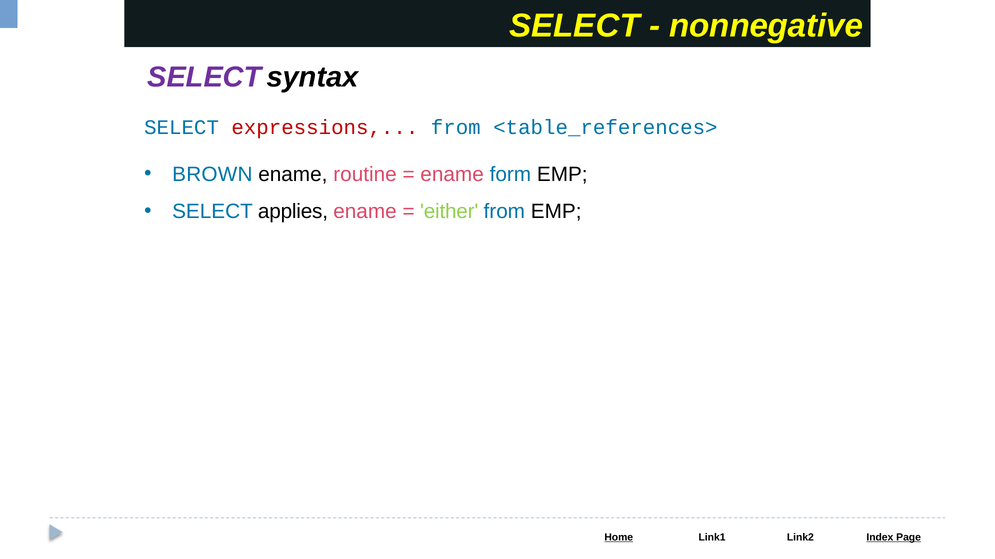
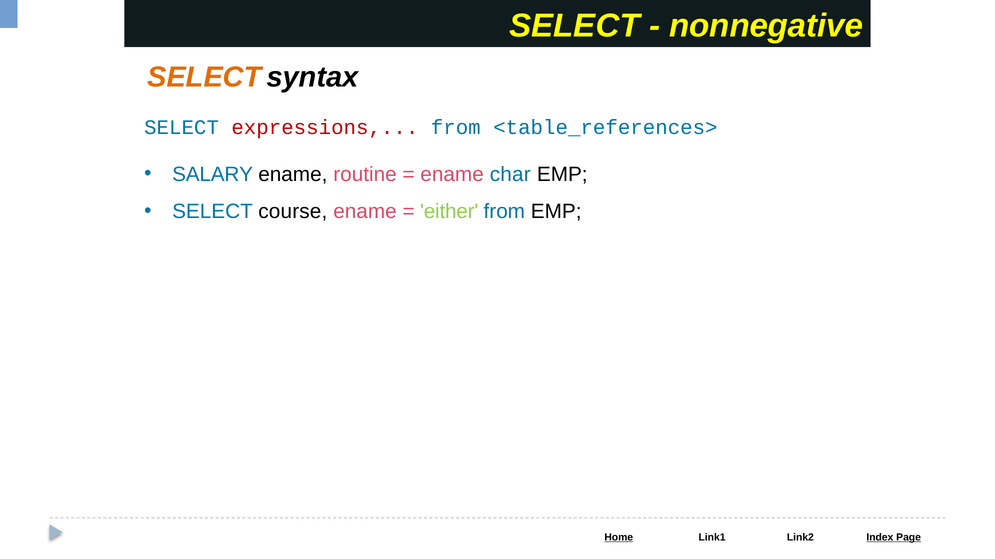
SELECT at (204, 77) colour: purple -> orange
BROWN: BROWN -> SALARY
form: form -> char
applies: applies -> course
